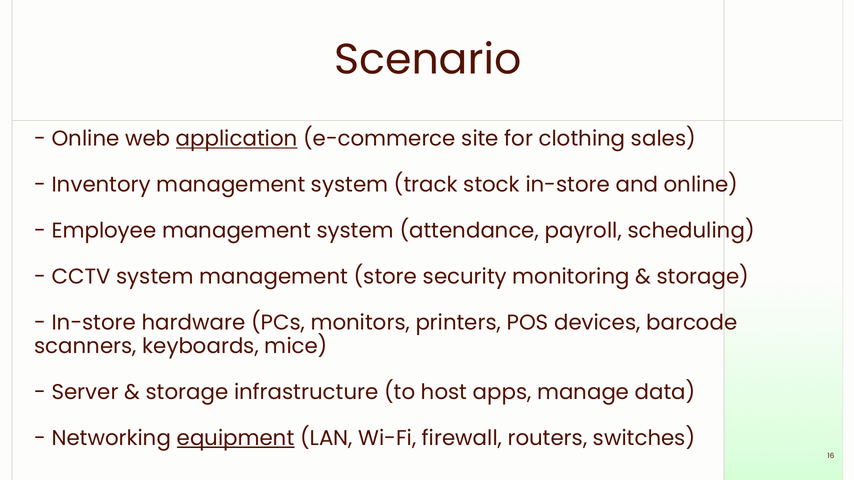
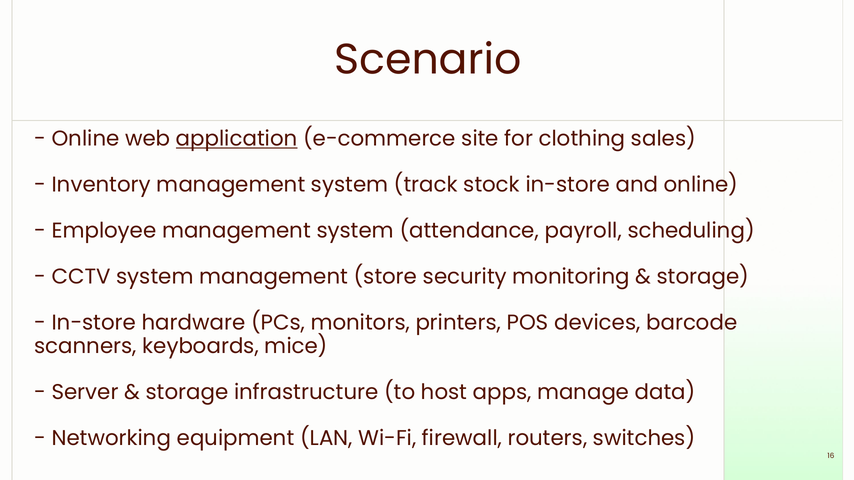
equipment underline: present -> none
